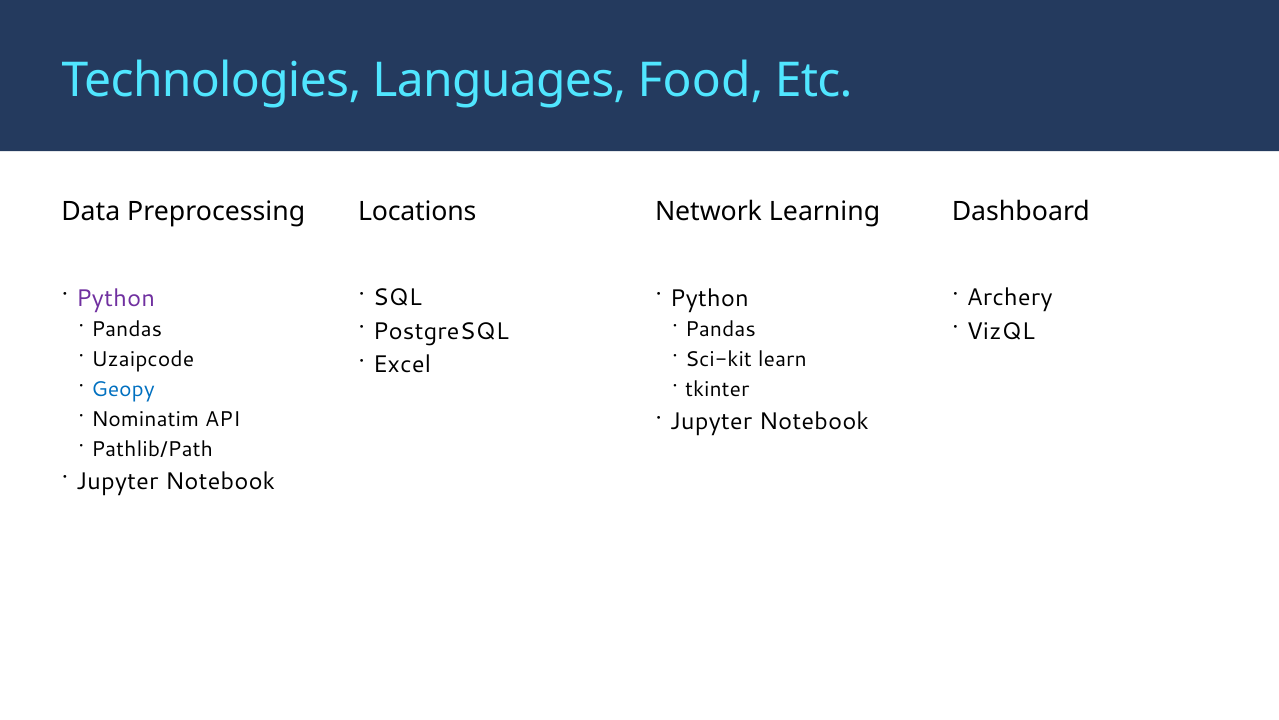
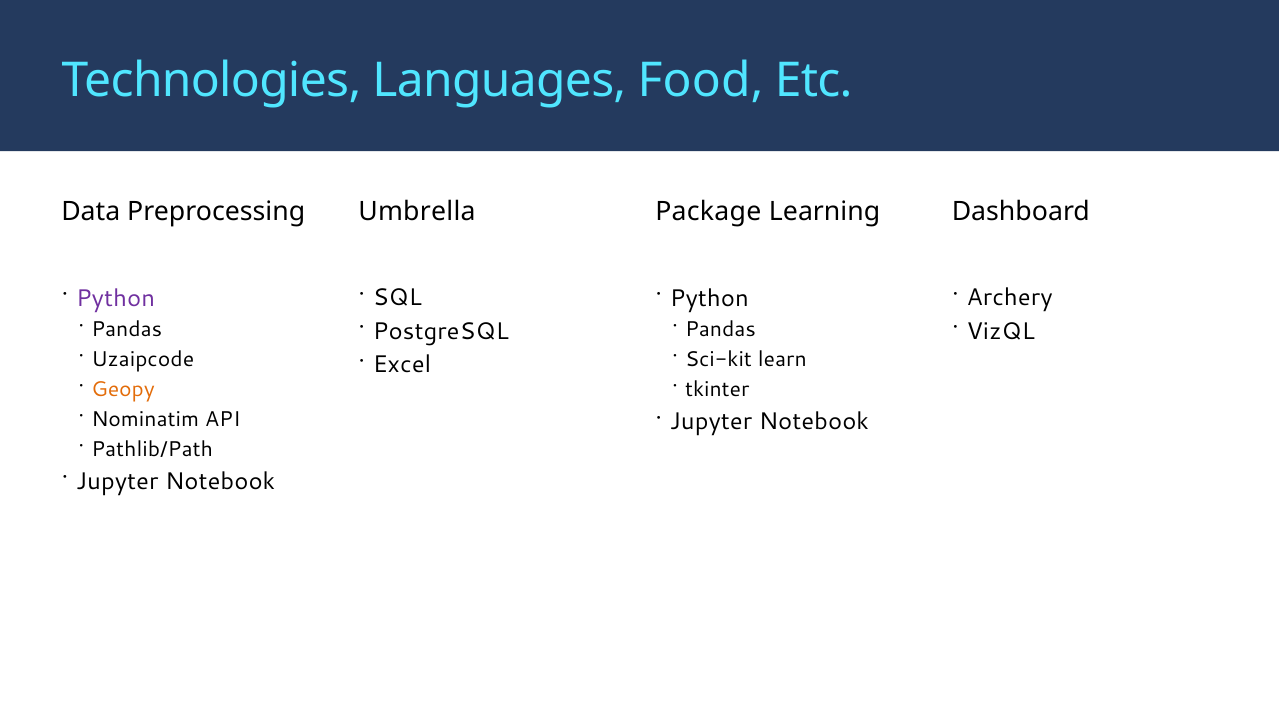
Locations: Locations -> Umbrella
Network: Network -> Package
Geopy colour: blue -> orange
